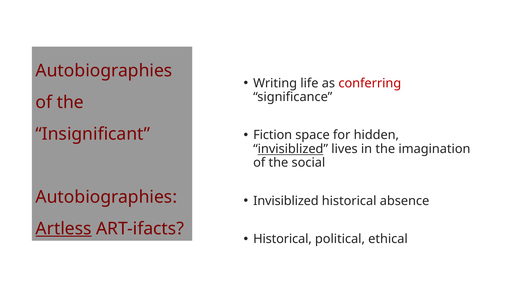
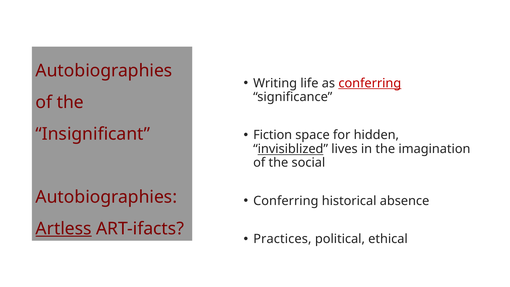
conferring at (370, 83) underline: none -> present
Invisiblized at (286, 201): Invisiblized -> Conferring
Historical at (282, 239): Historical -> Practices
